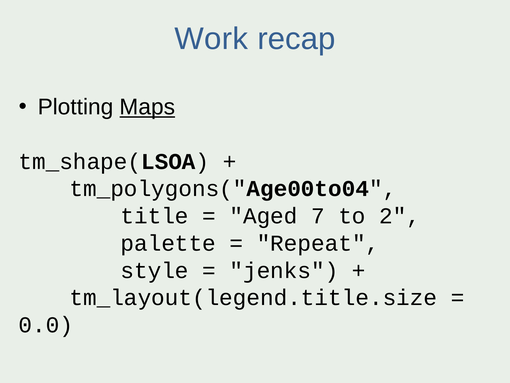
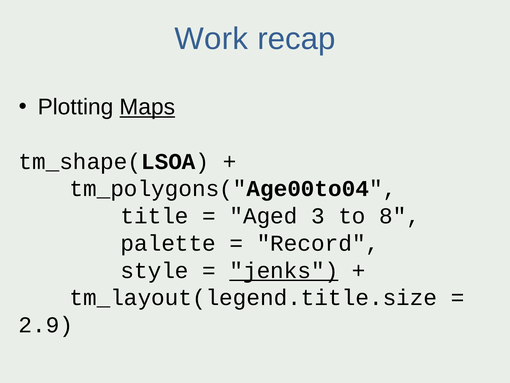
7: 7 -> 3
2: 2 -> 8
Repeat: Repeat -> Record
jenks underline: none -> present
0.0: 0.0 -> 2.9
